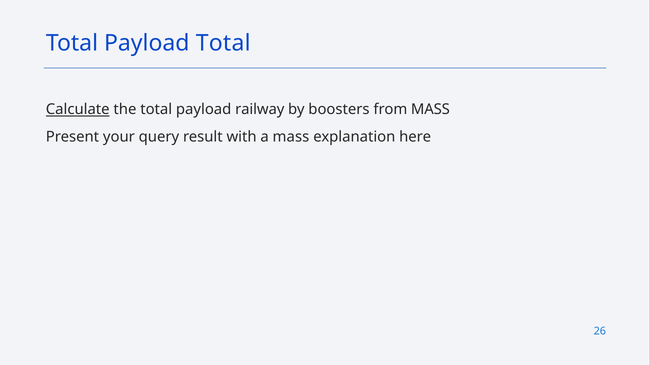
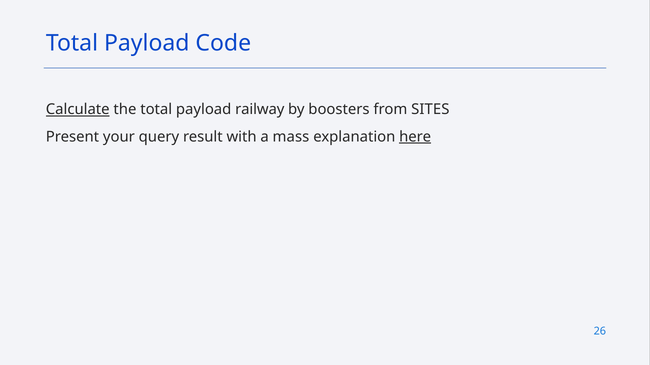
Payload Total: Total -> Code
from MASS: MASS -> SITES
here underline: none -> present
